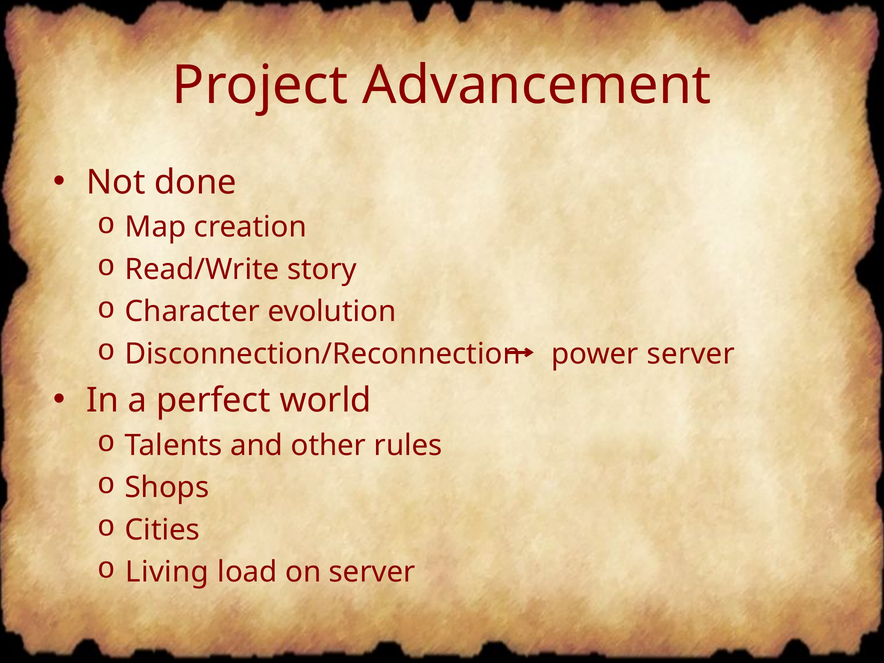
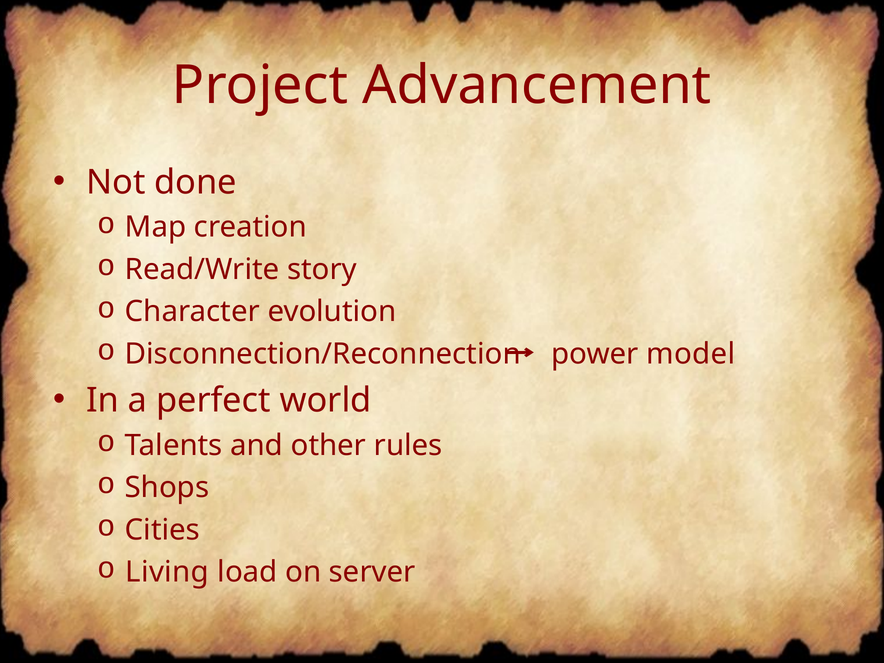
power server: server -> model
